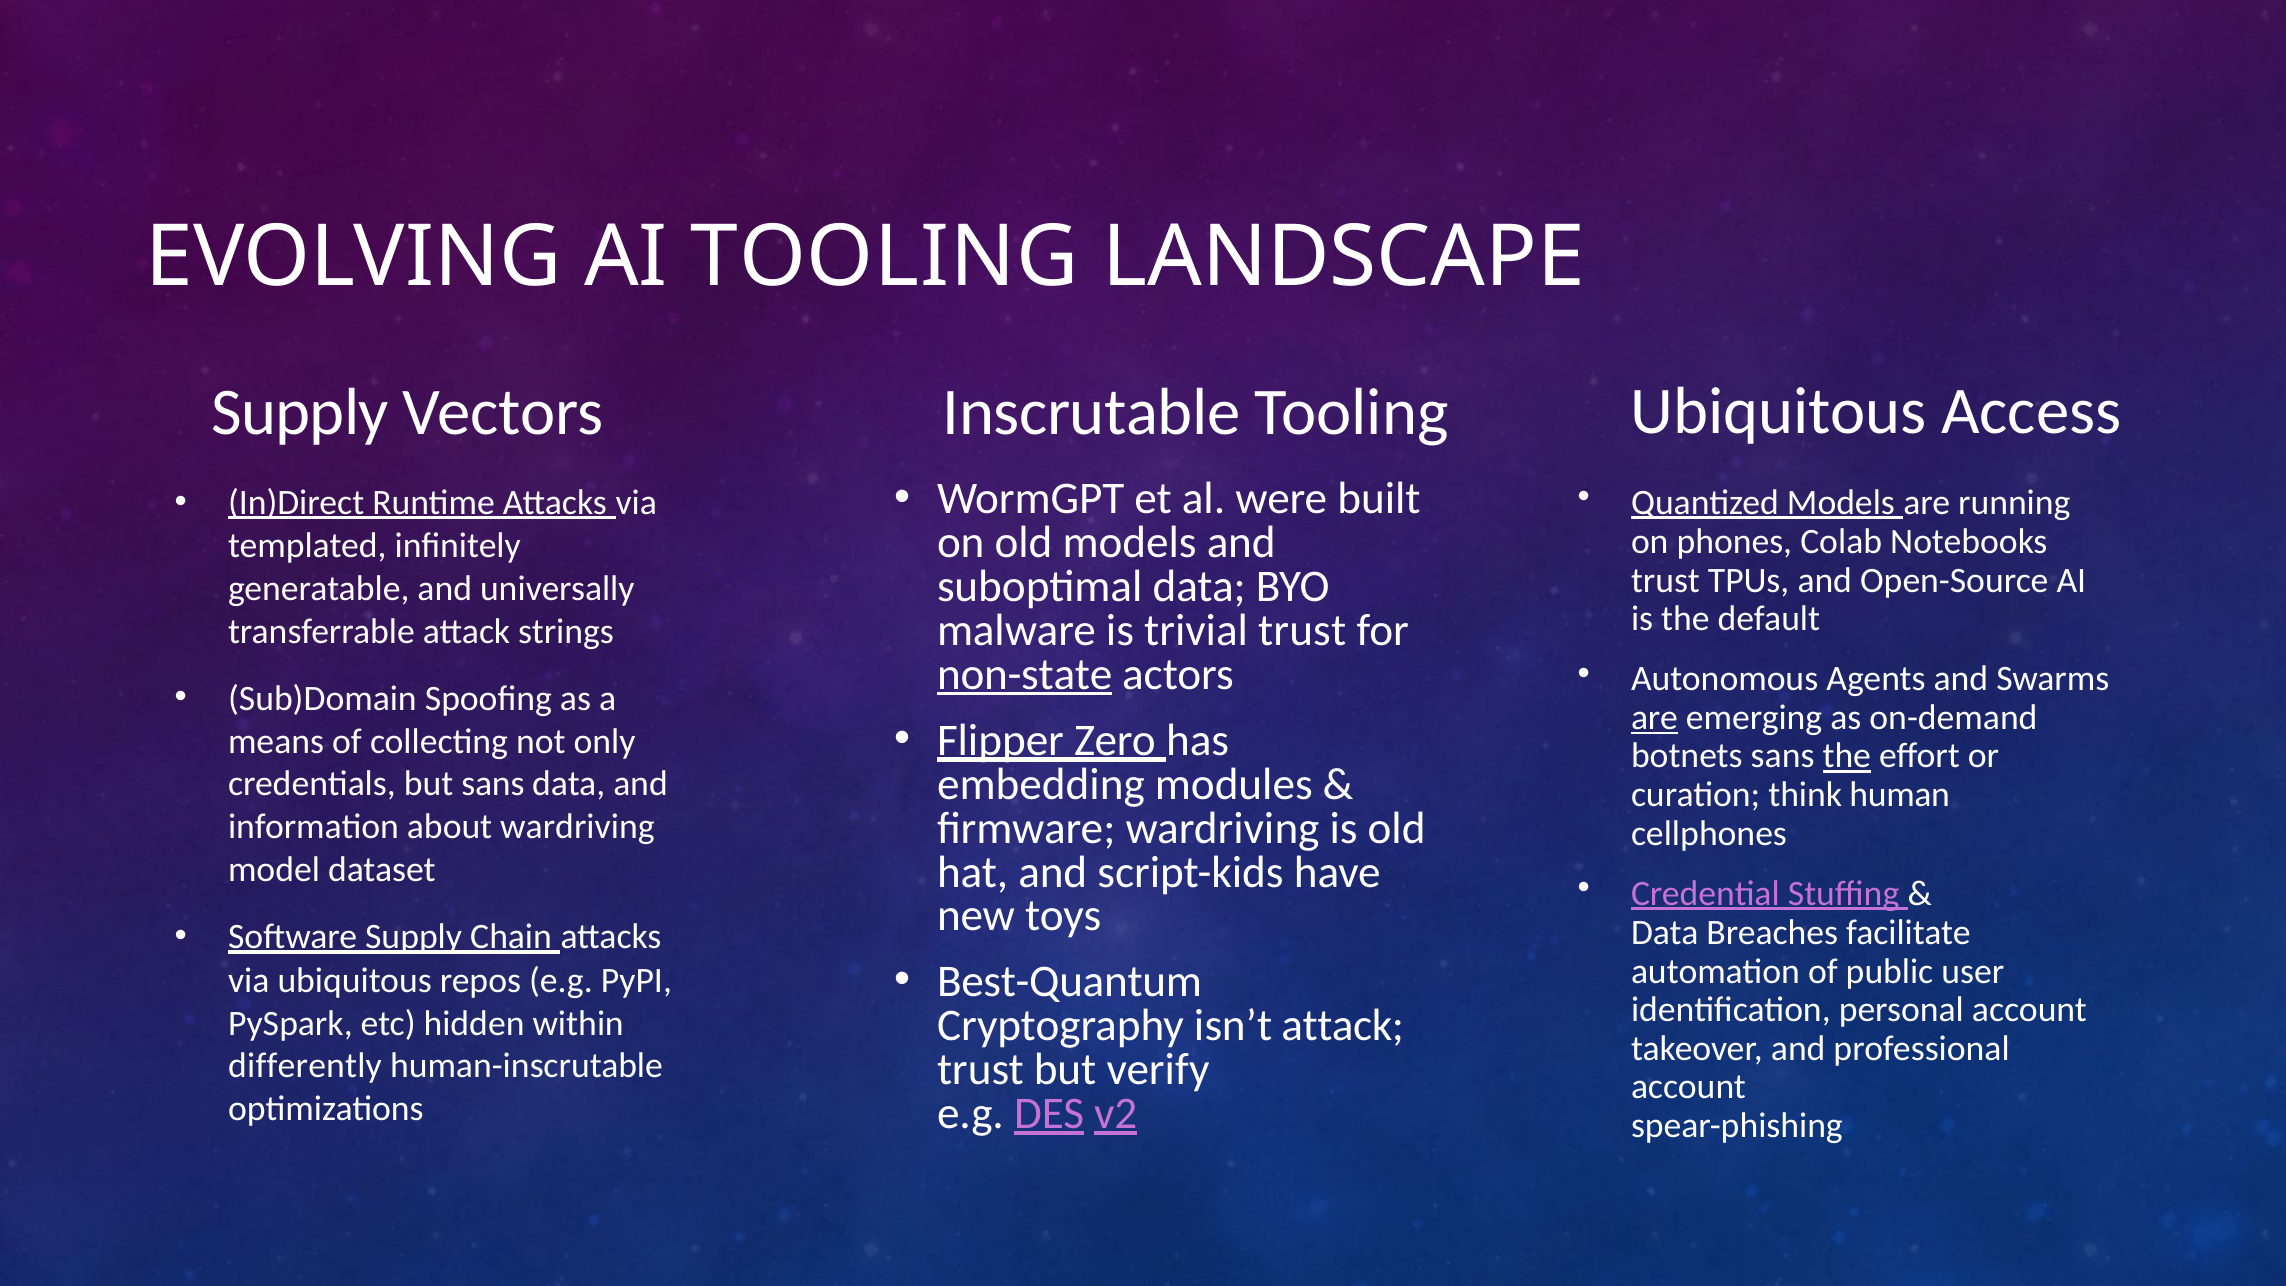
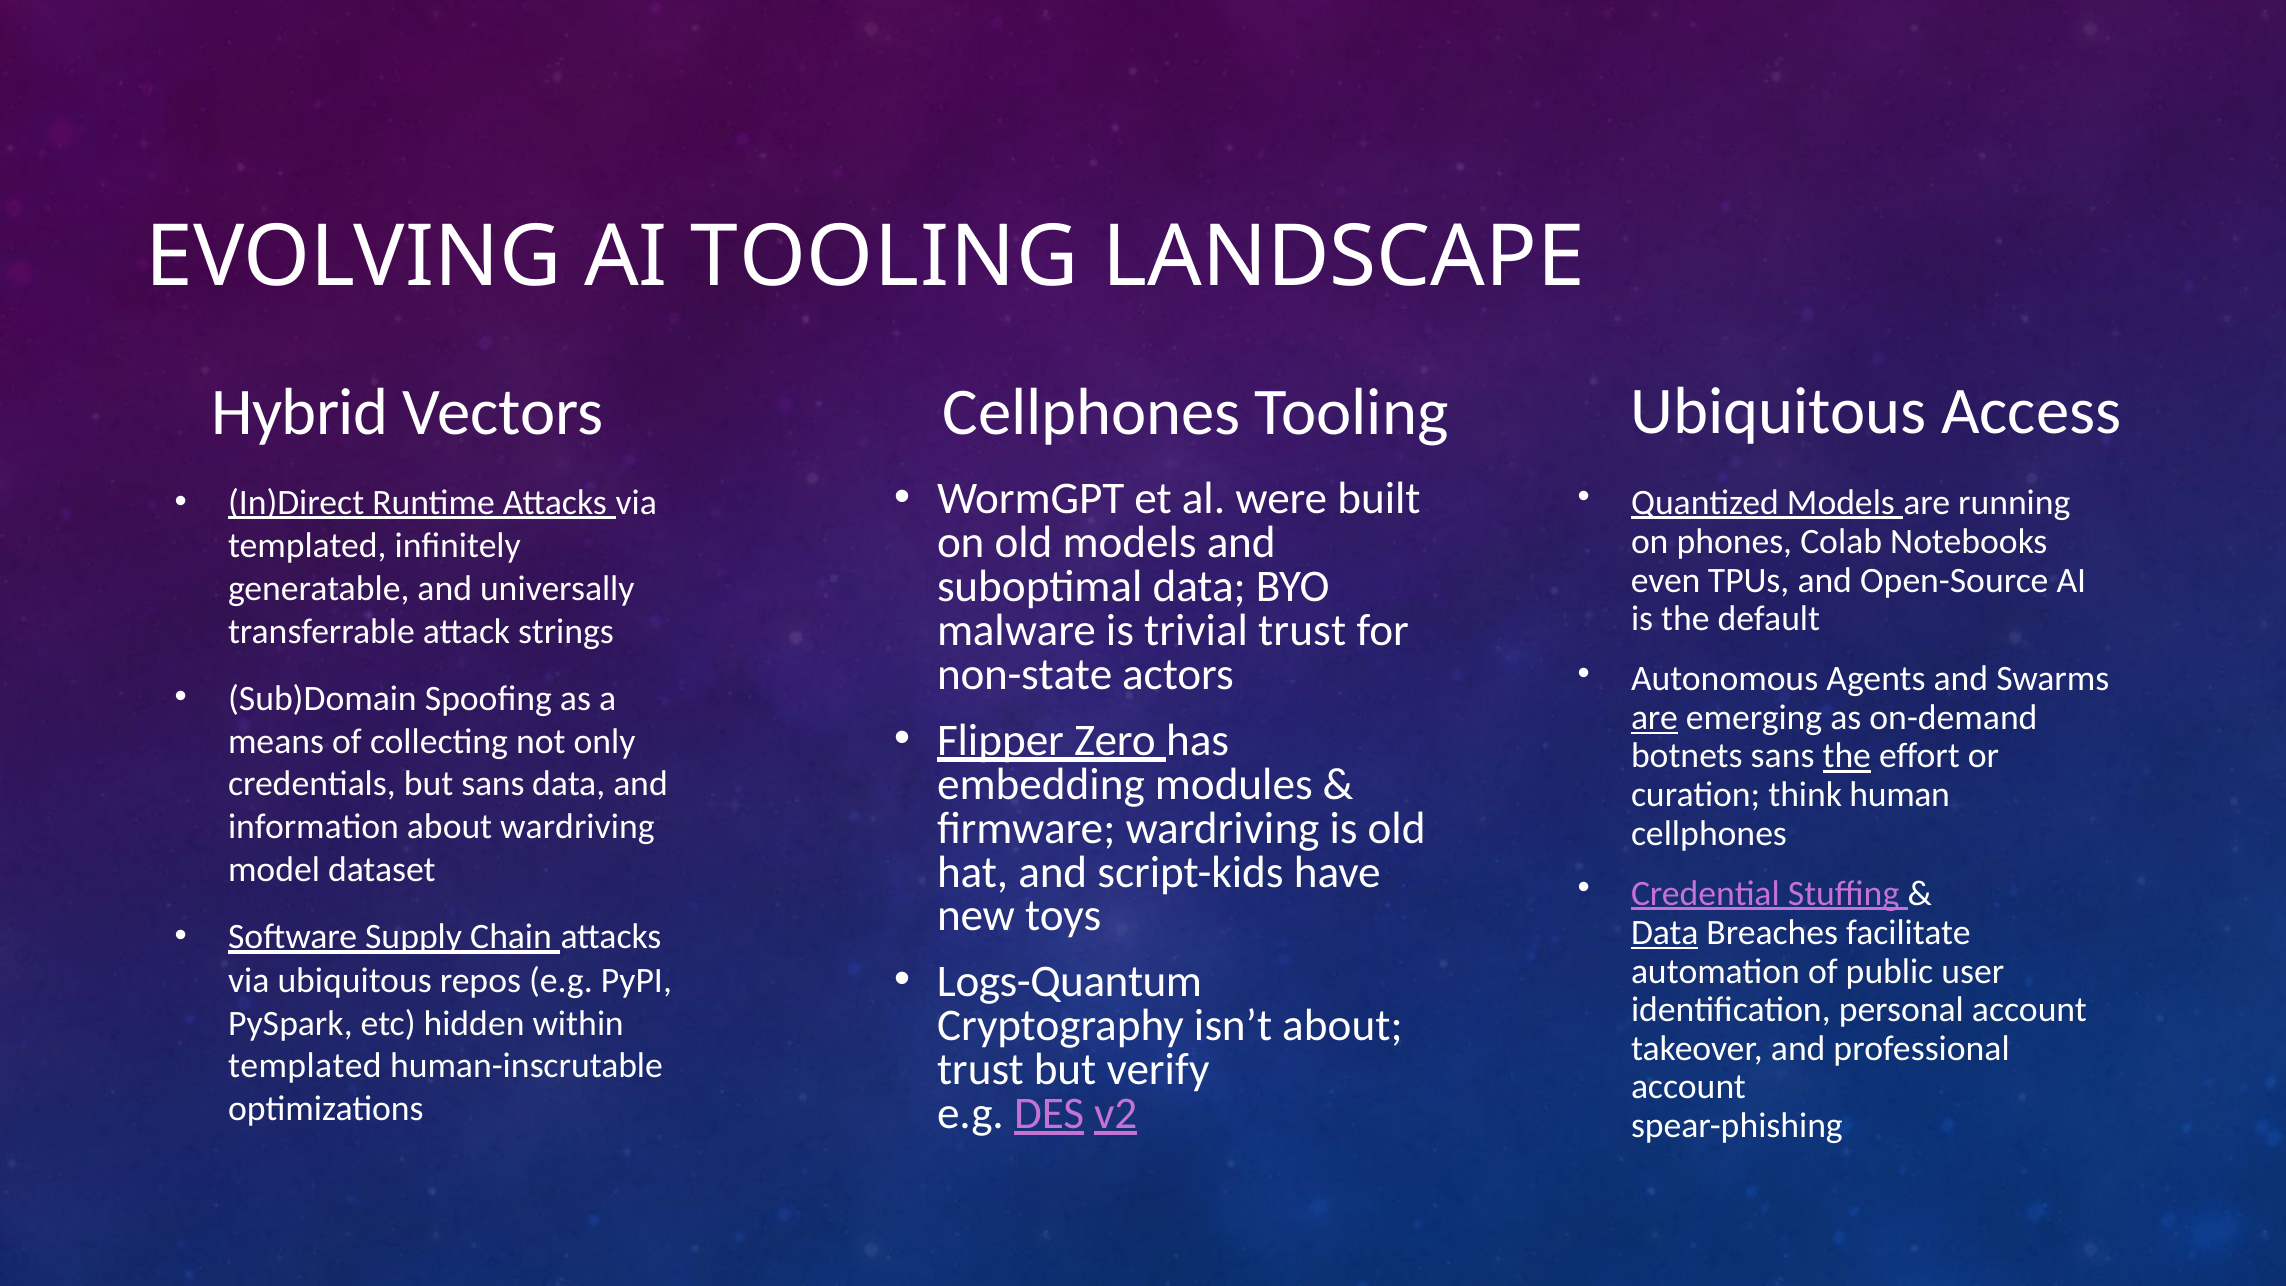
Inscrutable at (1092, 412): Inscrutable -> Cellphones
Supply at (300, 413): Supply -> Hybrid
trust at (1665, 580): trust -> even
non-state underline: present -> none
Data at (1665, 933) underline: none -> present
Best-Quantum: Best-Quantum -> Logs-Quantum
isn’t attack: attack -> about
differently at (305, 1066): differently -> templated
